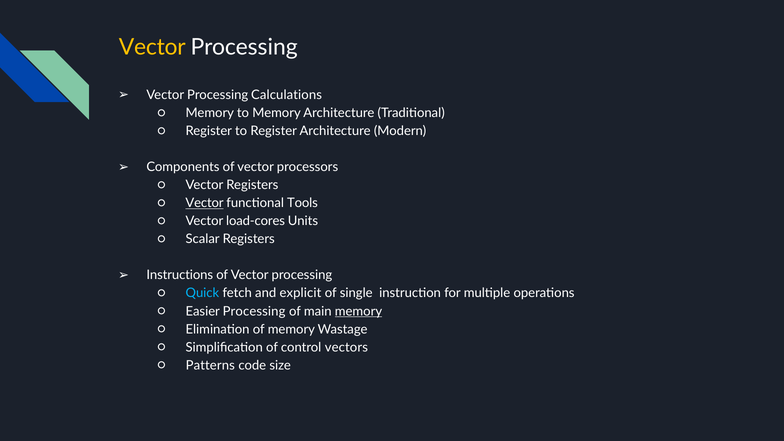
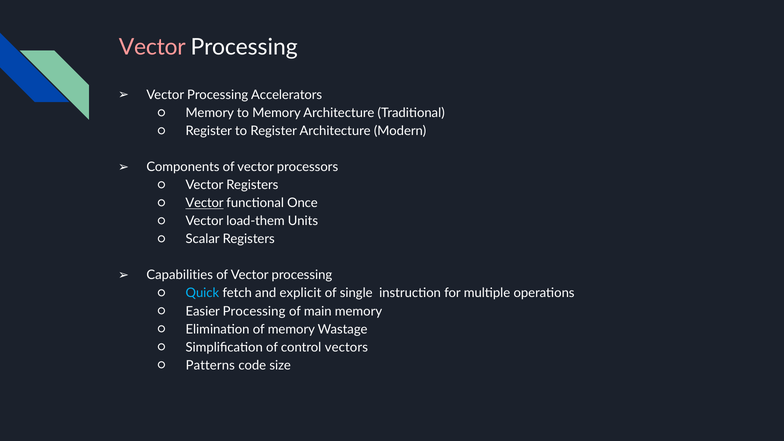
Vector at (152, 47) colour: yellow -> pink
Calculations: Calculations -> Accelerators
Tools: Tools -> Once
load-cores: load-cores -> load-them
Instructions: Instructions -> Capabilities
memory at (358, 311) underline: present -> none
